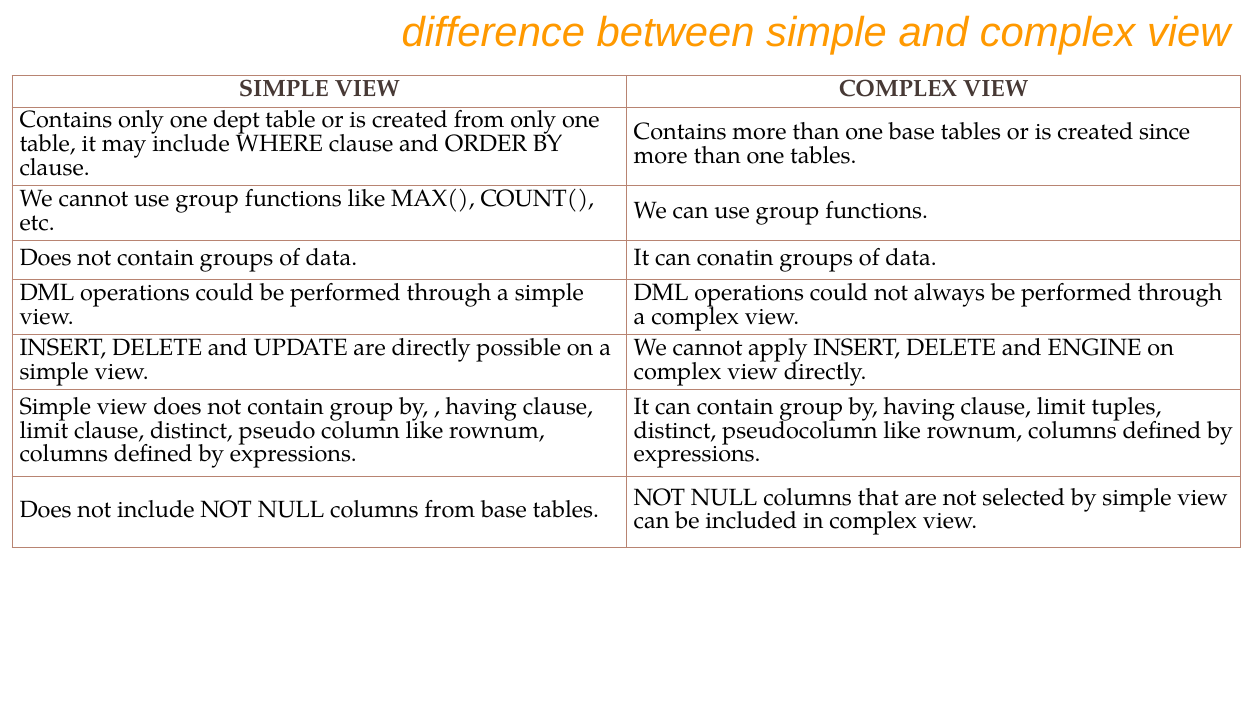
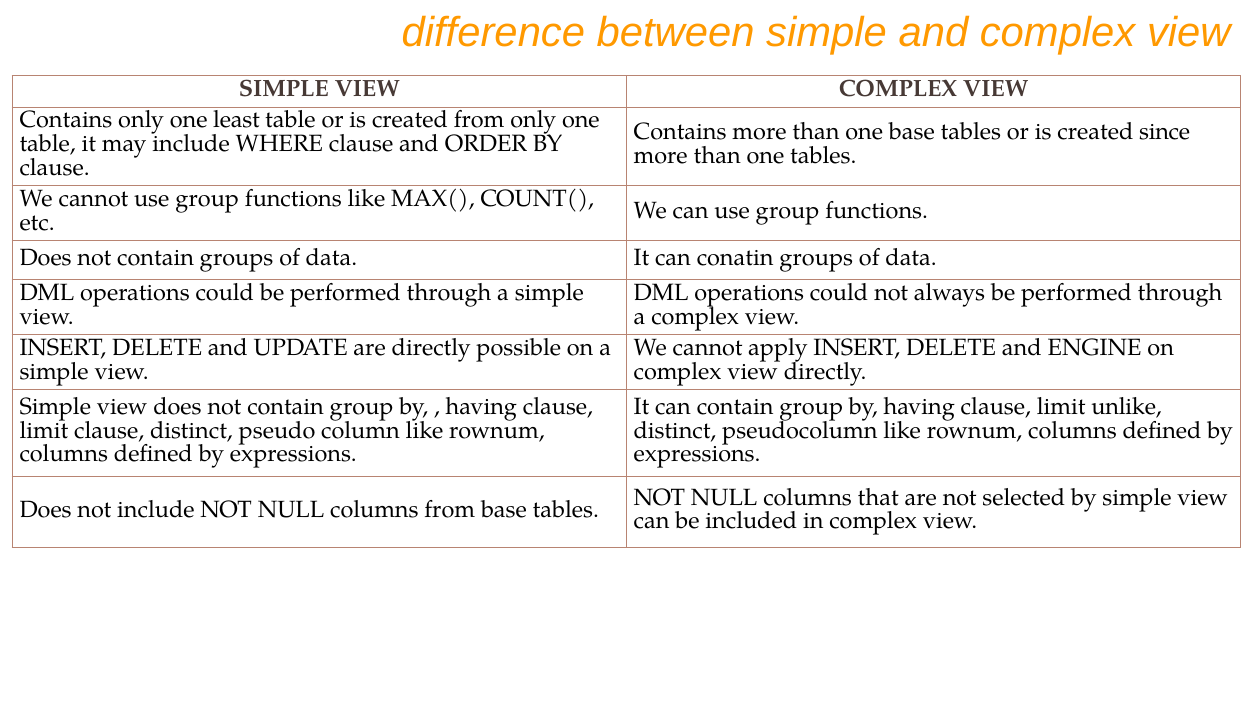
dept: dept -> least
tuples: tuples -> unlike
